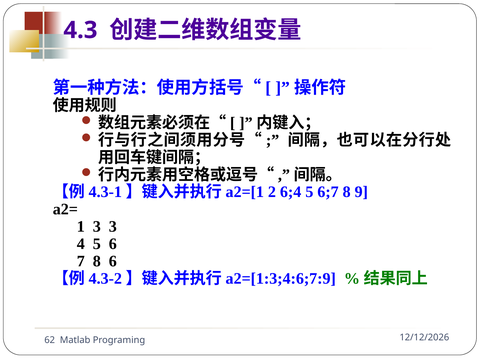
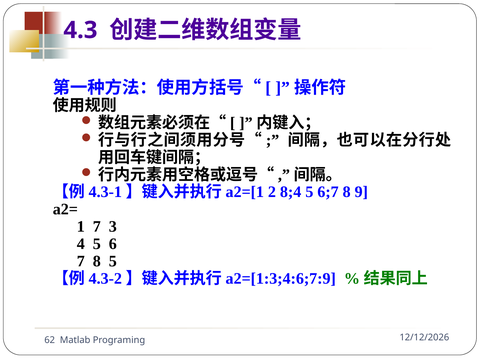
6;4: 6;4 -> 8;4
1 3: 3 -> 7
8 6: 6 -> 5
